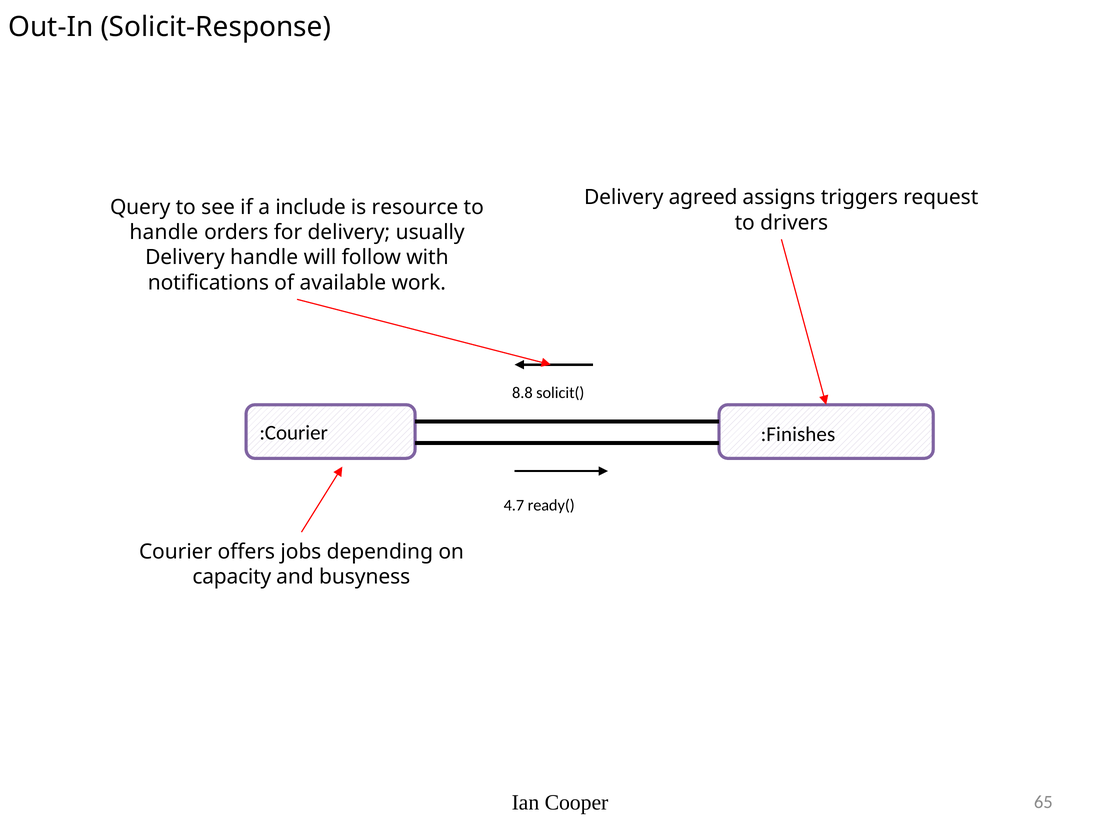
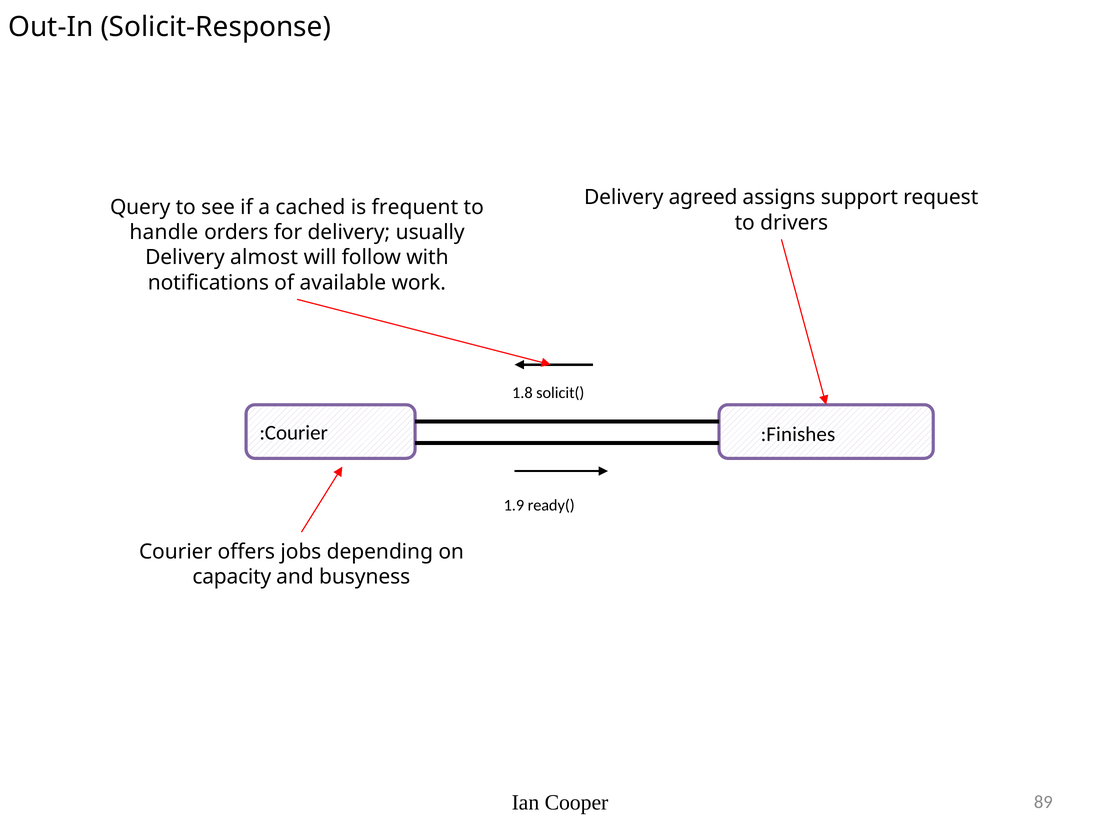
triggers: triggers -> support
include: include -> cached
resource: resource -> frequent
Delivery handle: handle -> almost
8.8: 8.8 -> 1.8
4.7: 4.7 -> 1.9
65: 65 -> 89
